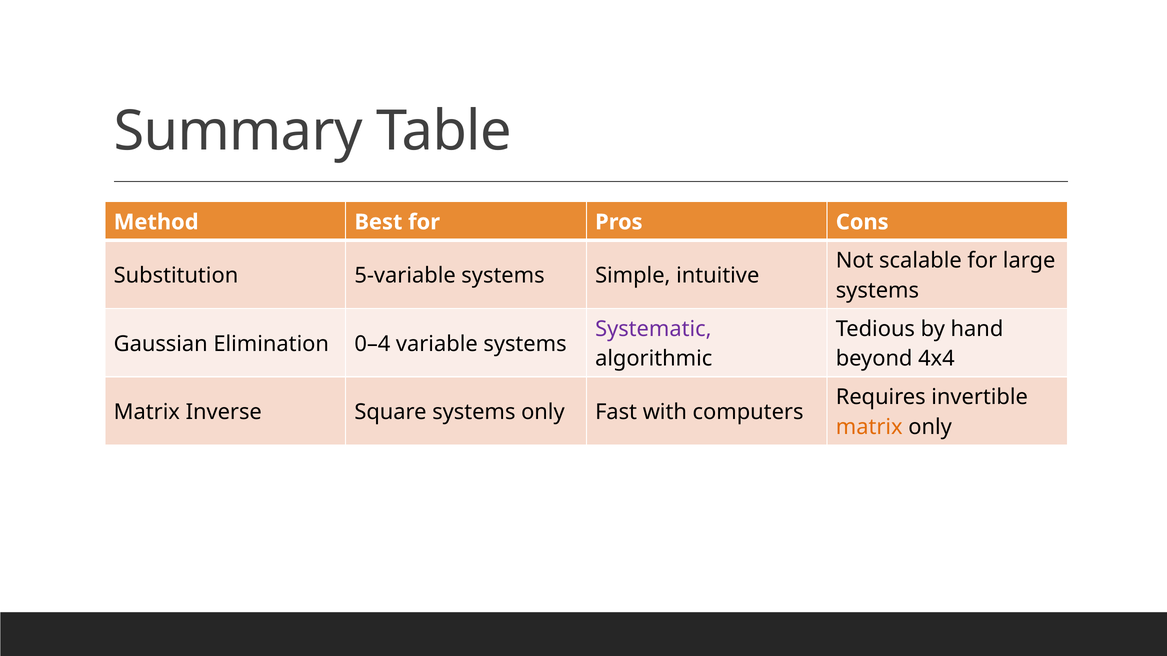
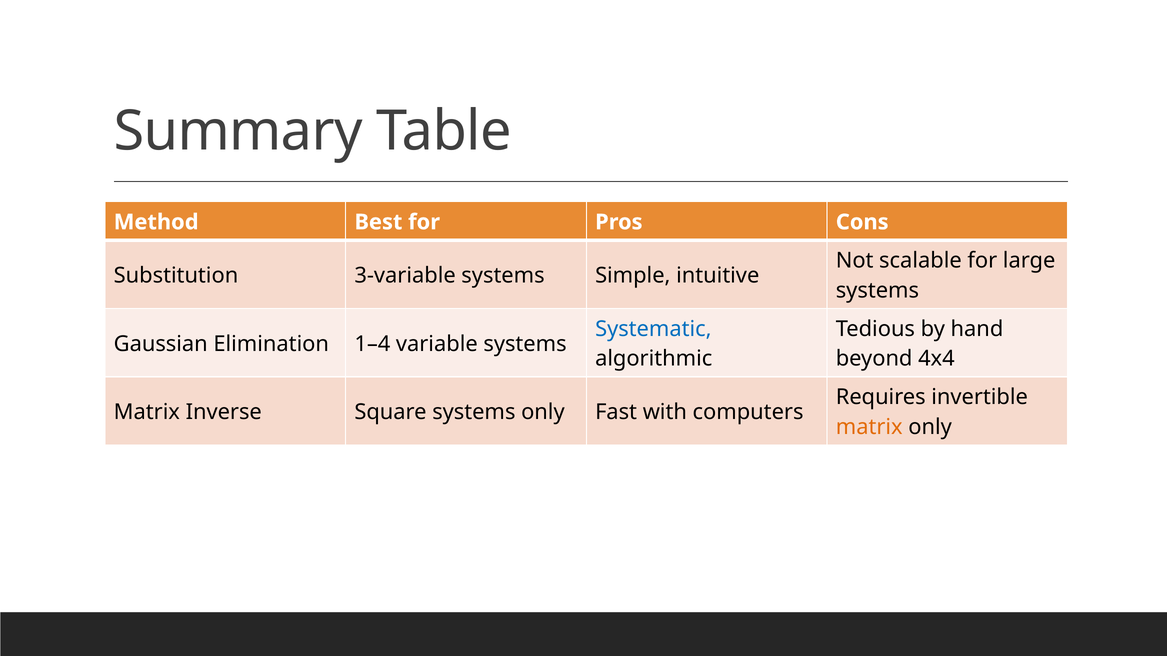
5-variable: 5-variable -> 3-variable
Systematic colour: purple -> blue
0–4: 0–4 -> 1–4
